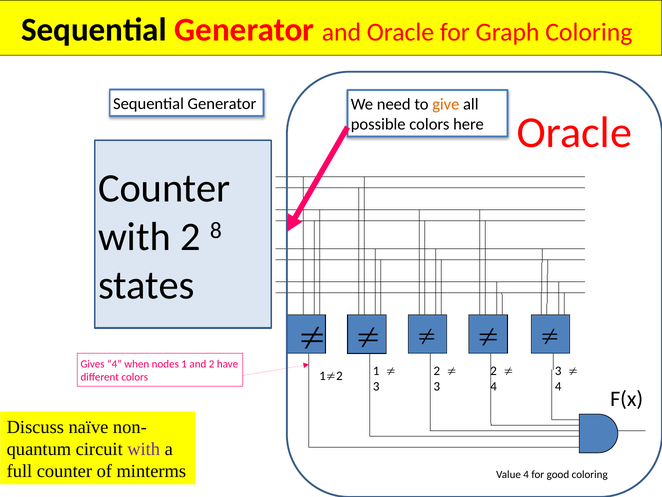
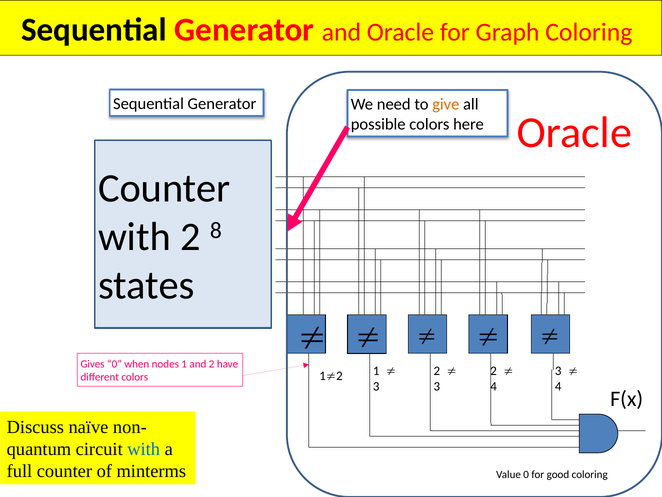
Gives 4: 4 -> 0
with at (144, 449) colour: purple -> blue
Value 4: 4 -> 0
